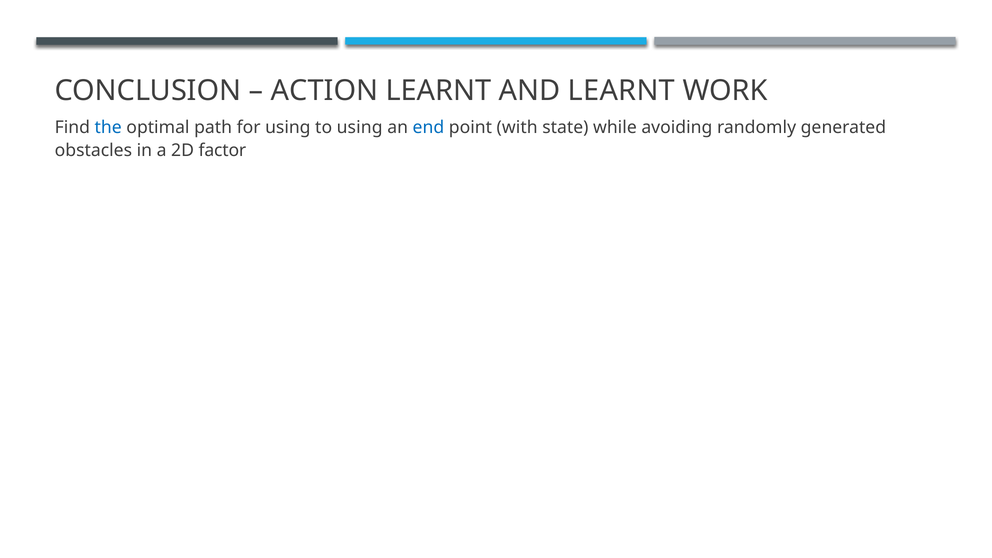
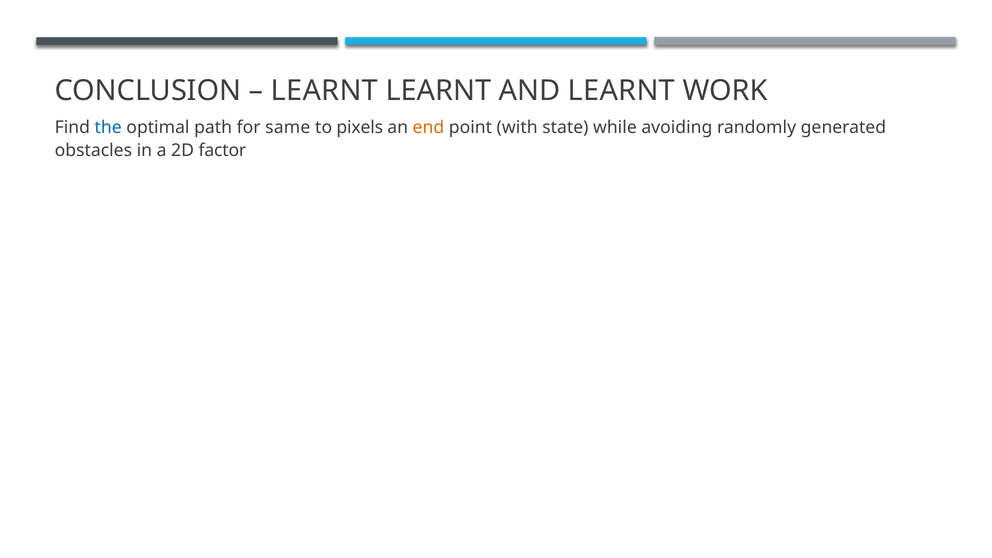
ACTION at (324, 91): ACTION -> LEARNT
for using: using -> same
to using: using -> pixels
end colour: blue -> orange
